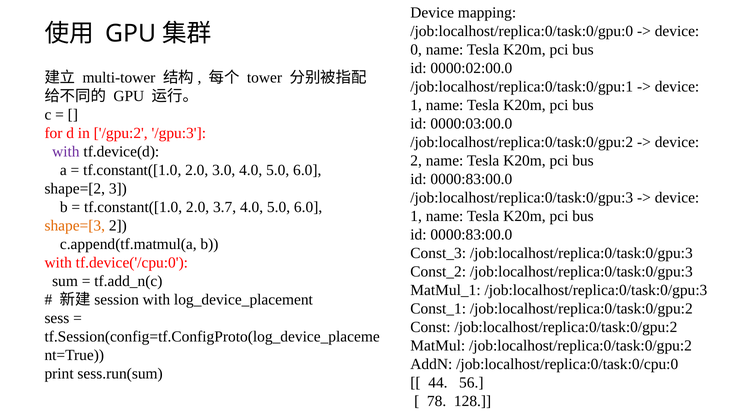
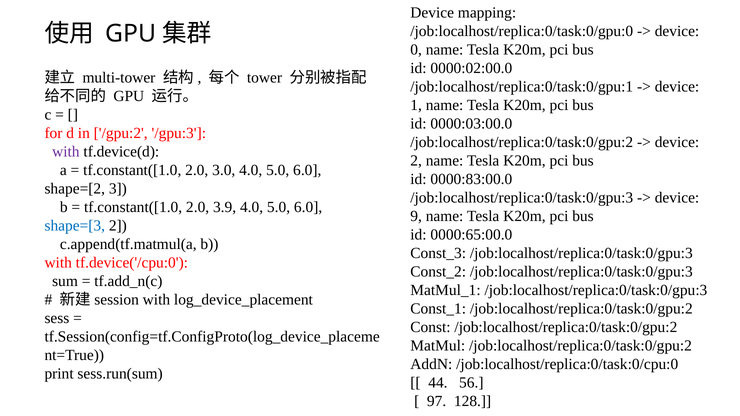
3.7: 3.7 -> 3.9
1 at (416, 216): 1 -> 9
shape=[3 colour: orange -> blue
0000:83:00.0 at (471, 235): 0000:83:00.0 -> 0000:65:00.0
78: 78 -> 97
